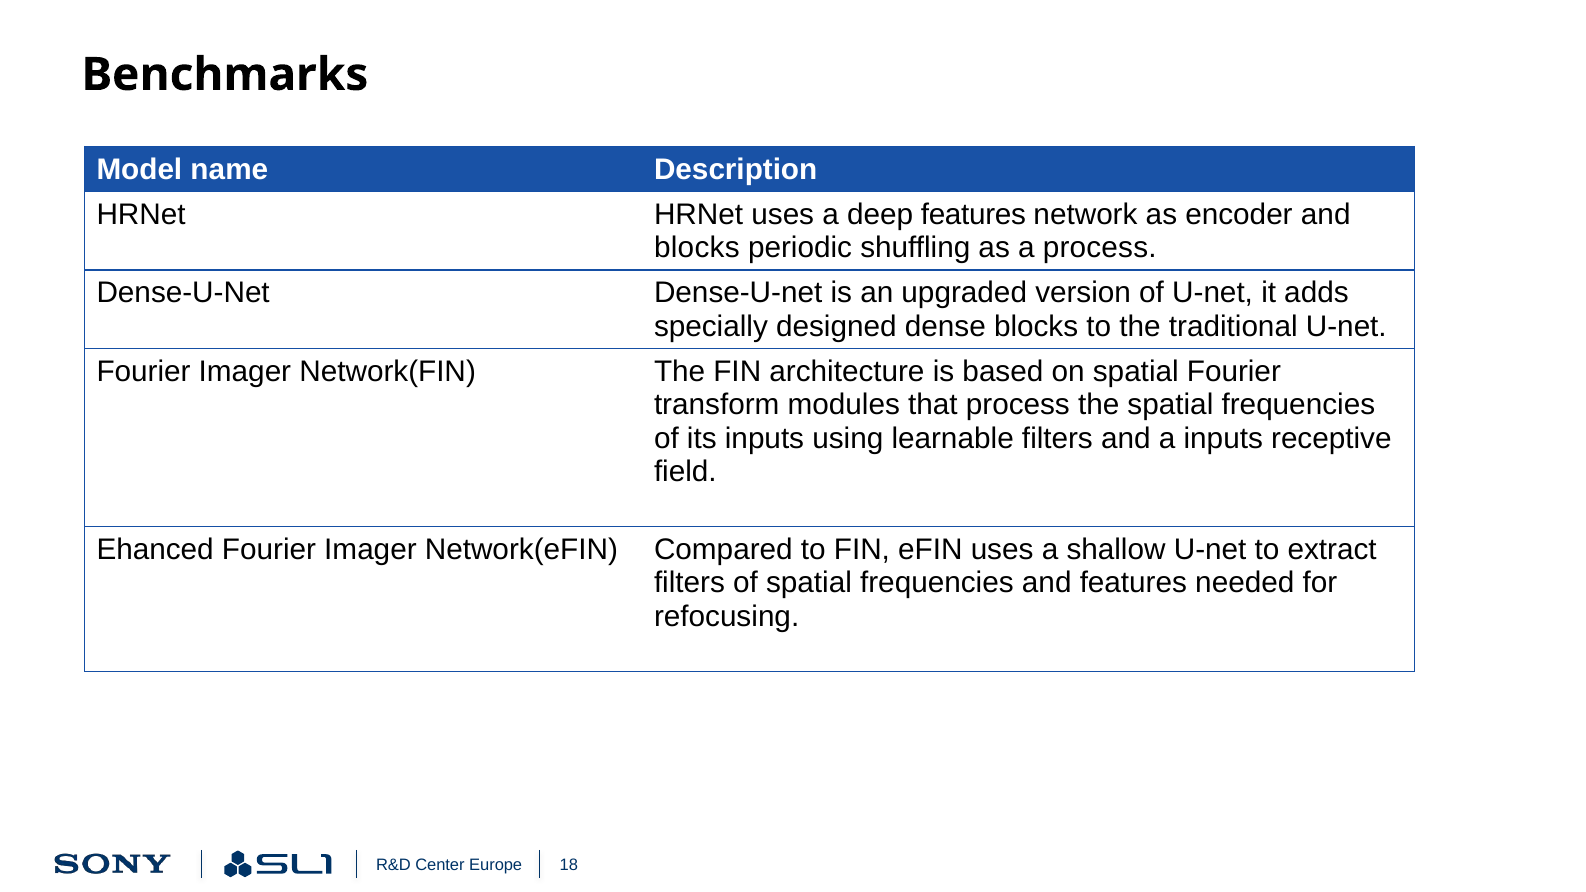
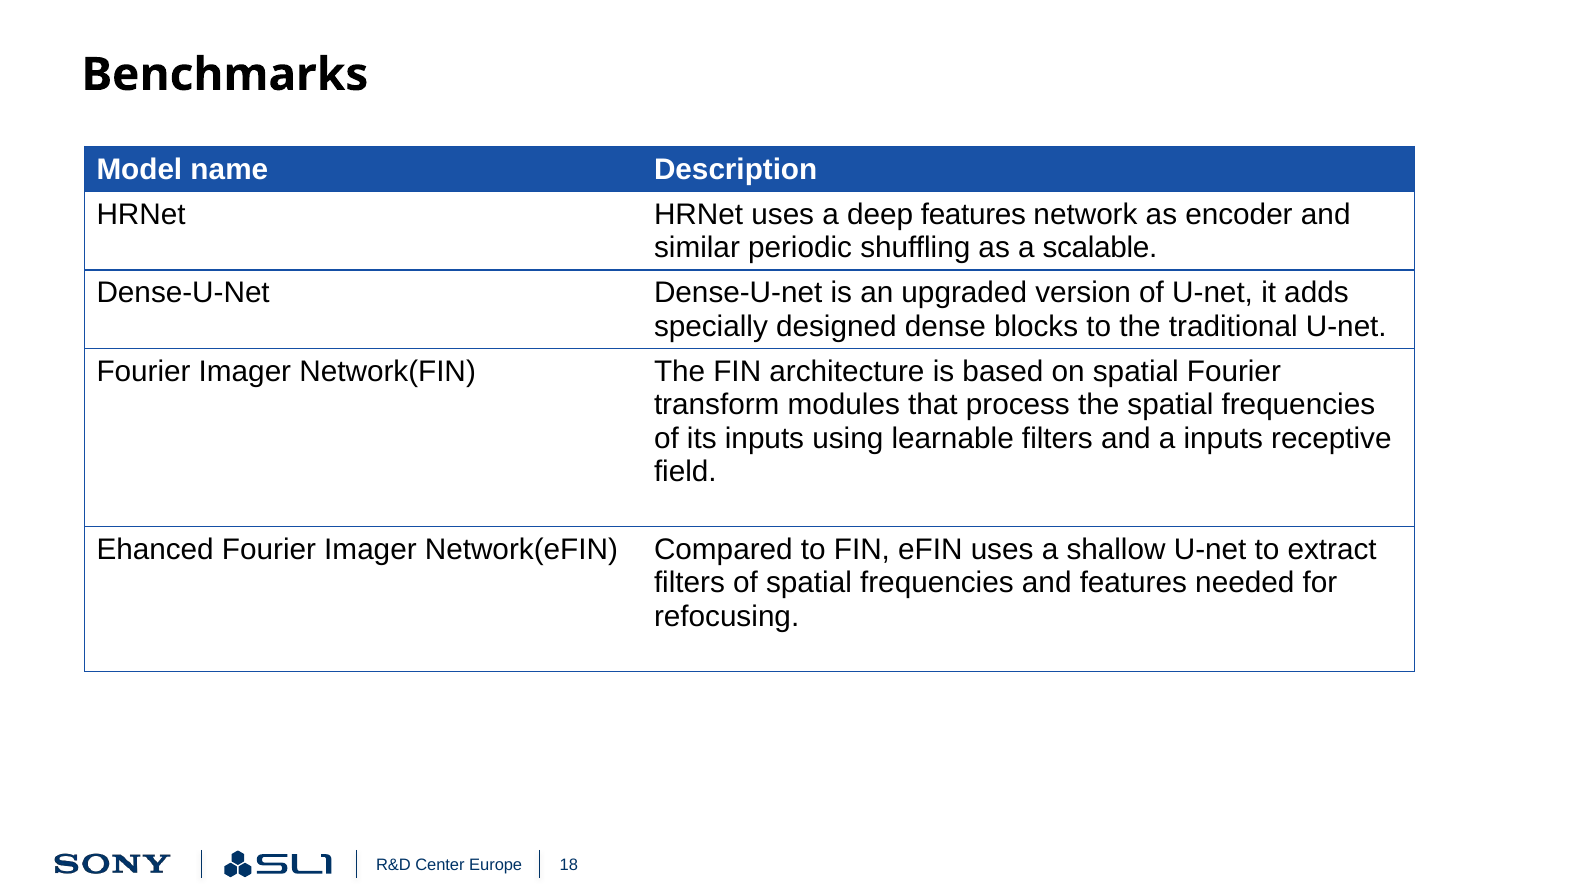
blocks at (697, 248): blocks -> similar
a process: process -> scalable
